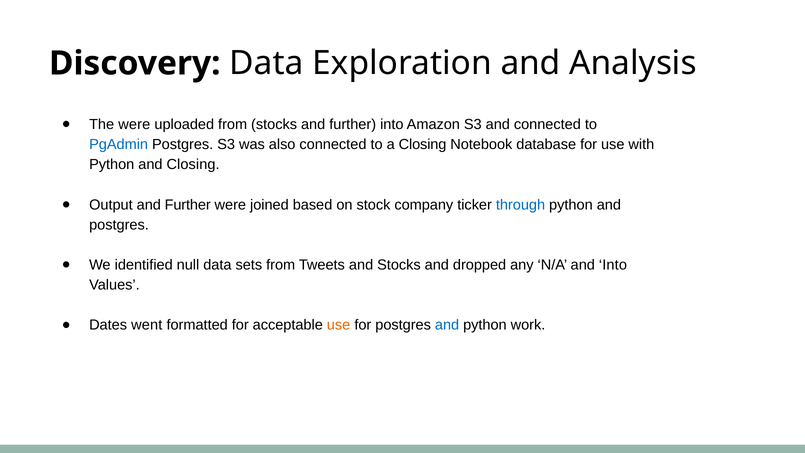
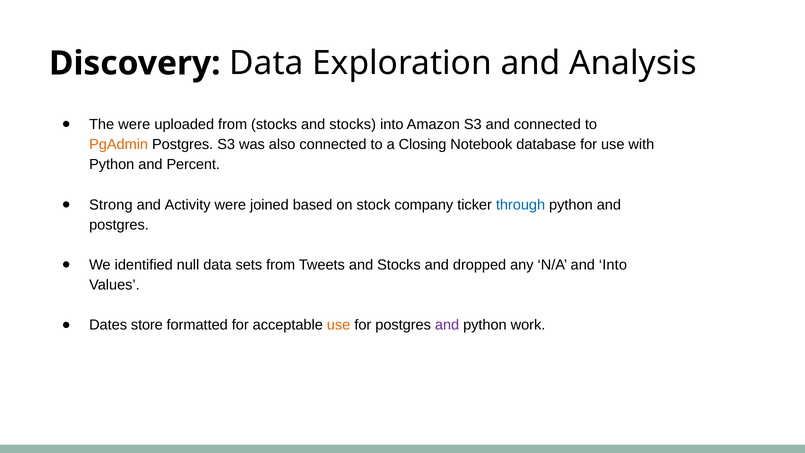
stocks and further: further -> stocks
PgAdmin colour: blue -> orange
and Closing: Closing -> Percent
Output: Output -> Strong
Further at (188, 205): Further -> Activity
went: went -> store
and at (447, 325) colour: blue -> purple
